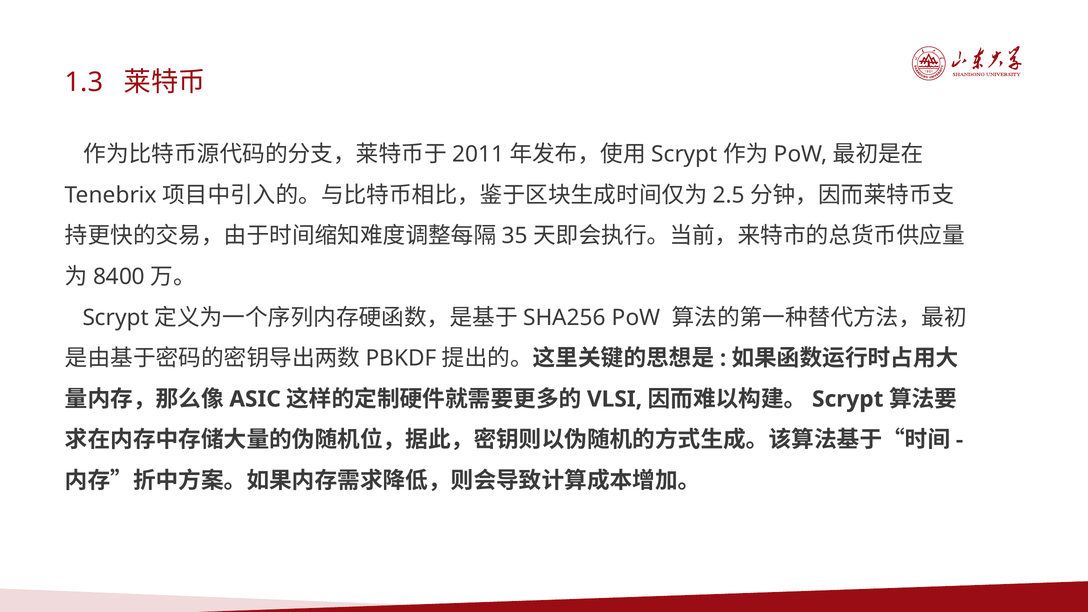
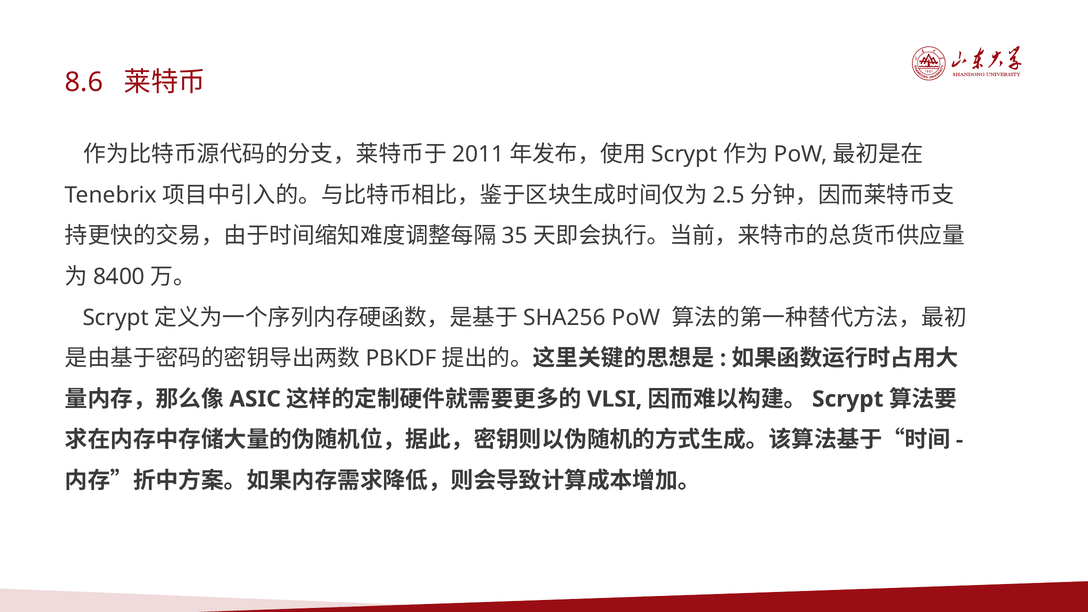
1.3: 1.3 -> 8.6
